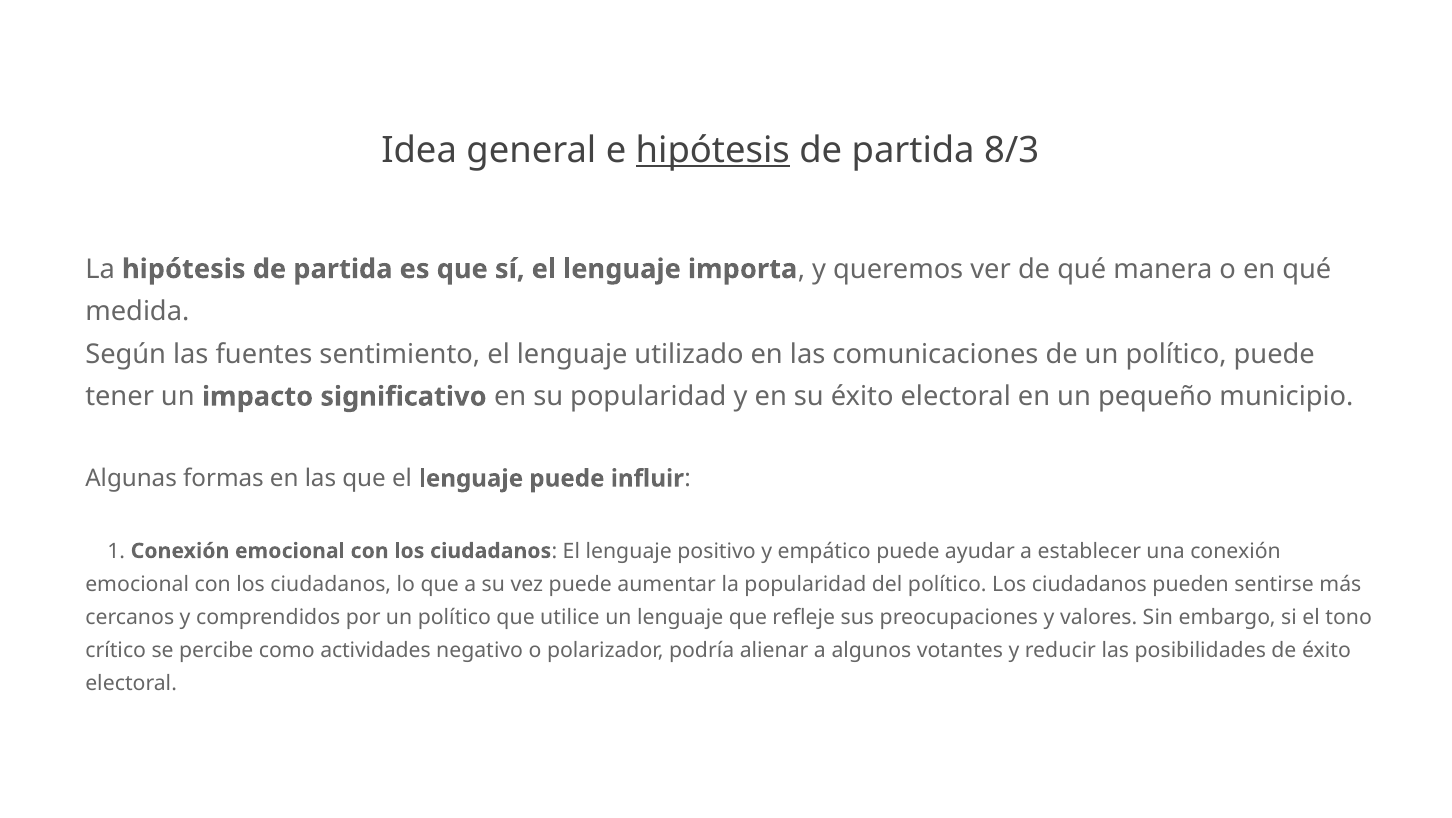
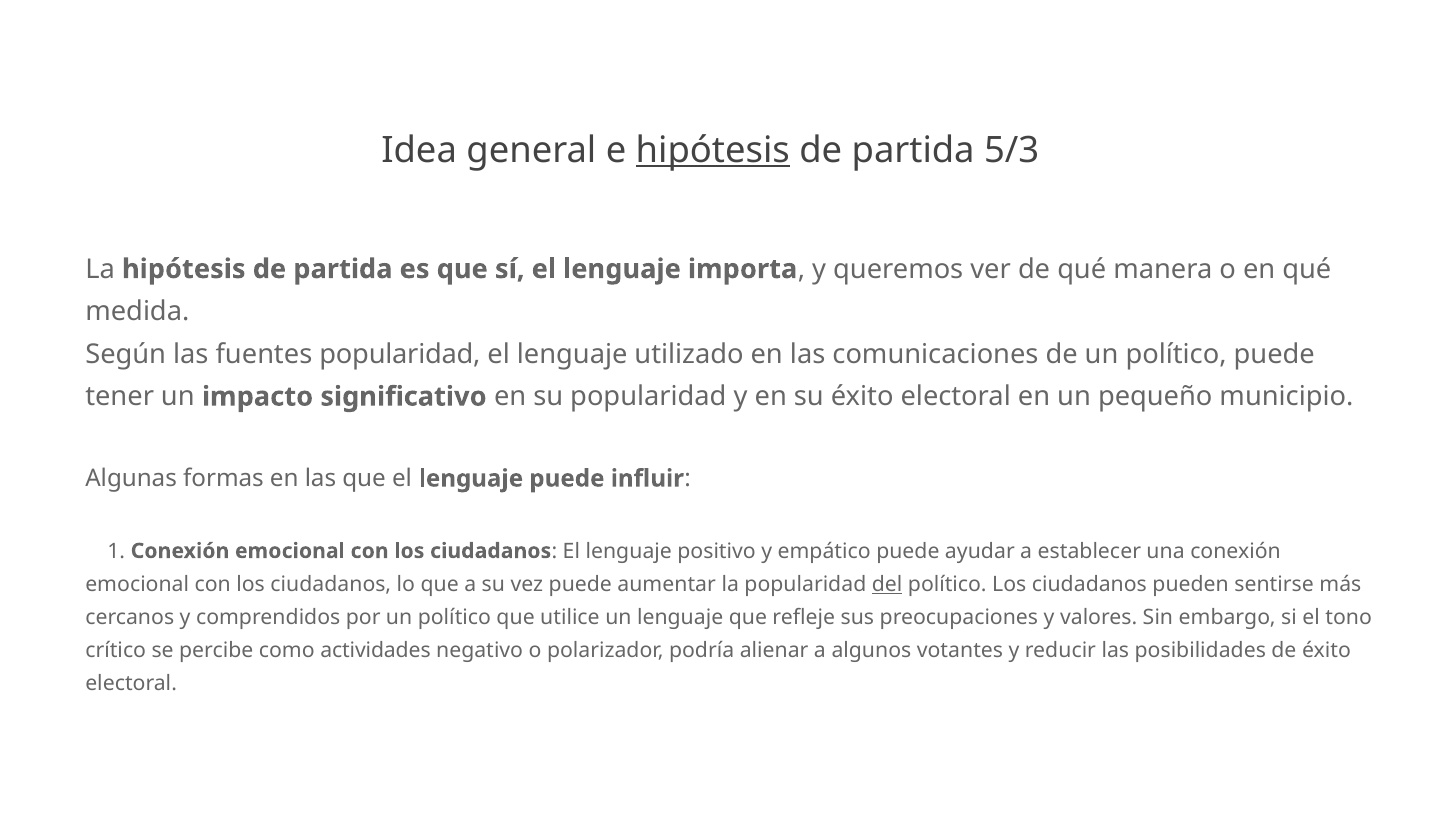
8/3: 8/3 -> 5/3
fuentes sentimiento: sentimiento -> popularidad
del underline: none -> present
